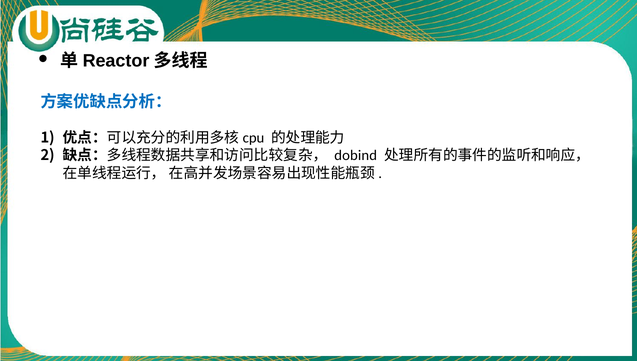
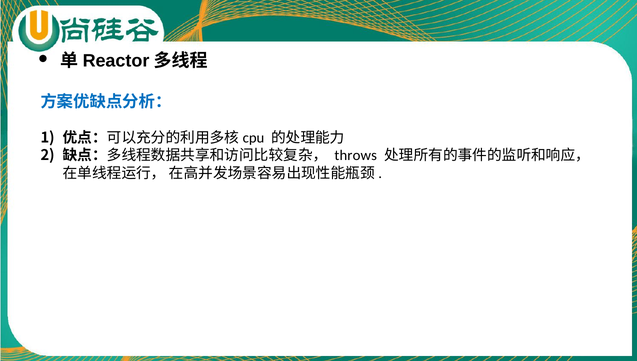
dobind: dobind -> throws
